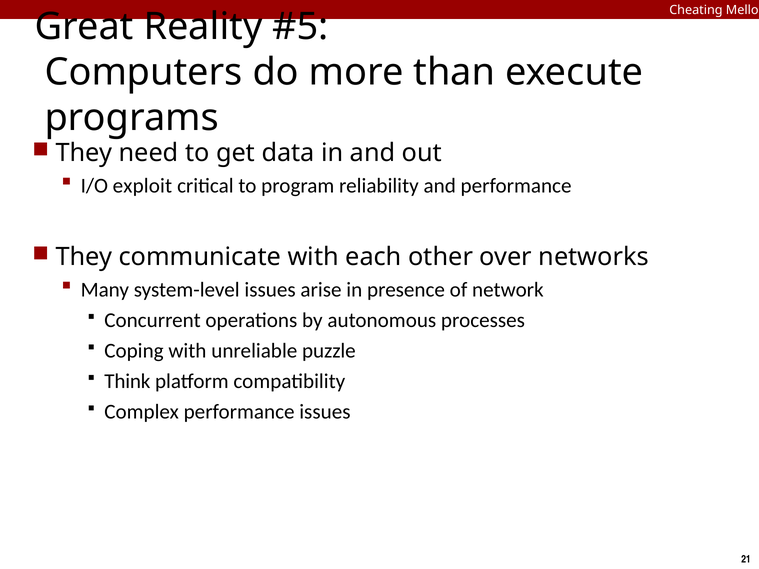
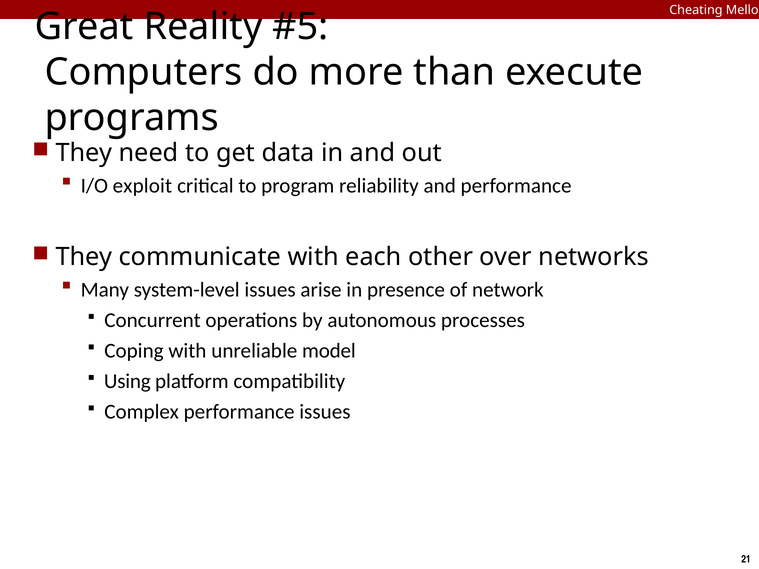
puzzle: puzzle -> model
Think: Think -> Using
